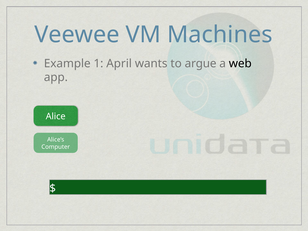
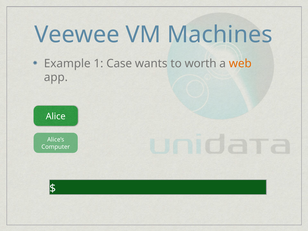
April: April -> Case
argue: argue -> worth
web colour: black -> orange
